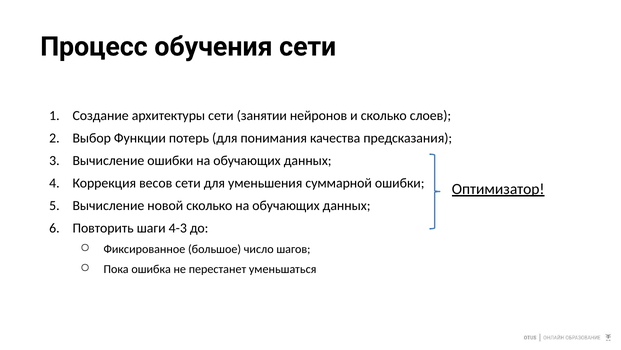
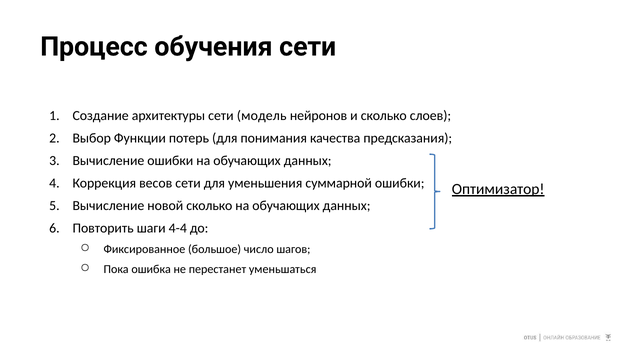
занятии: занятии -> модель
4-3: 4-3 -> 4-4
